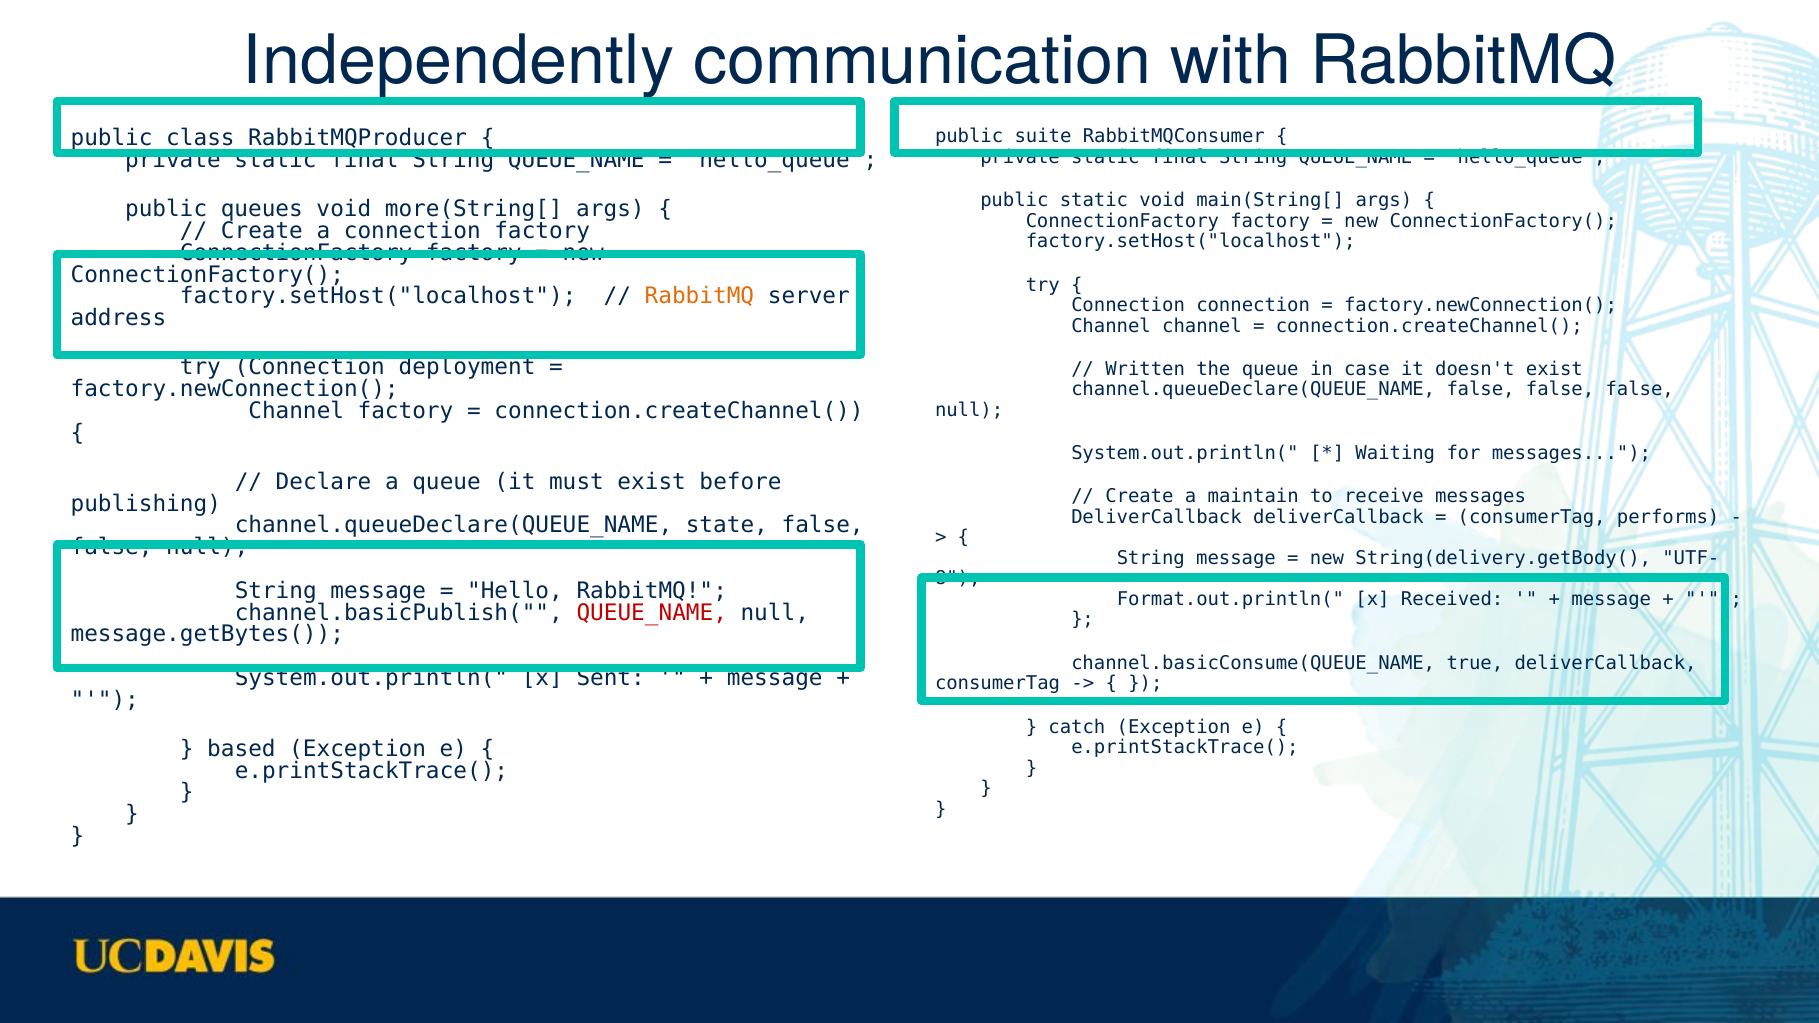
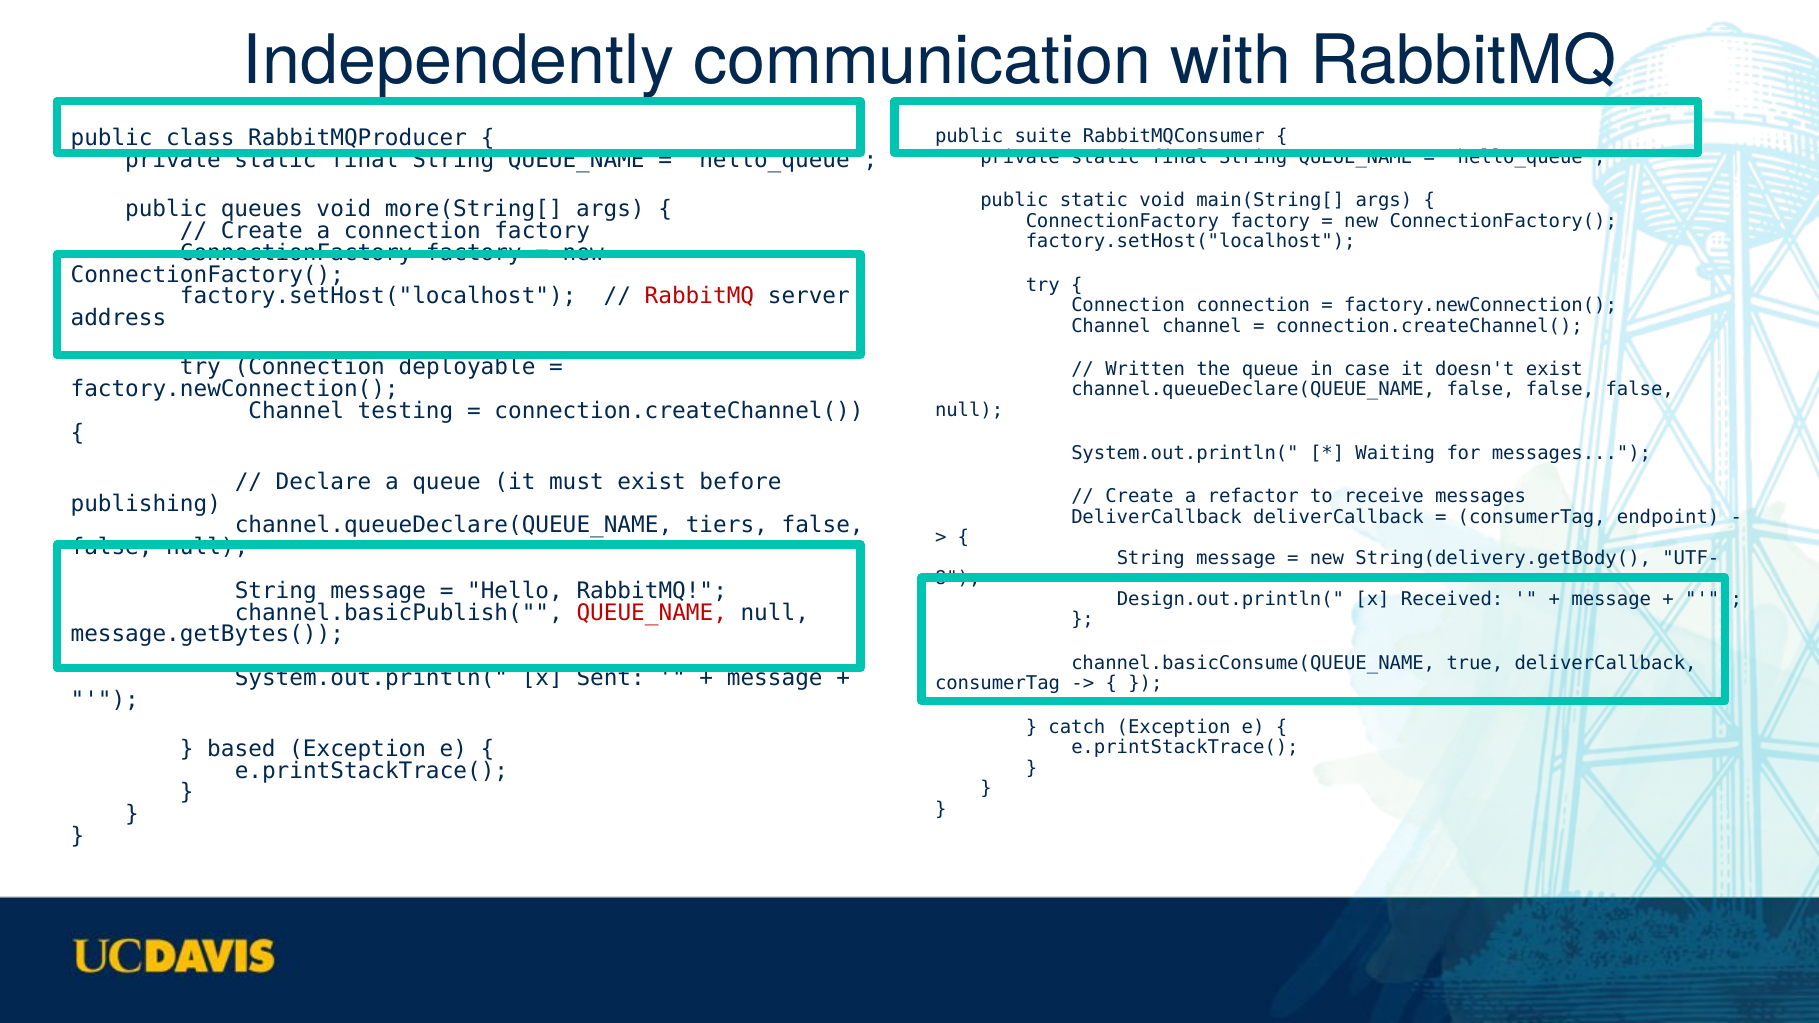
RabbitMQ at (699, 296) colour: orange -> red
deployment: deployment -> deployable
Channel factory: factory -> testing
maintain: maintain -> refactor
performs: performs -> endpoint
state: state -> tiers
Format.out.println(: Format.out.println( -> Design.out.println(
